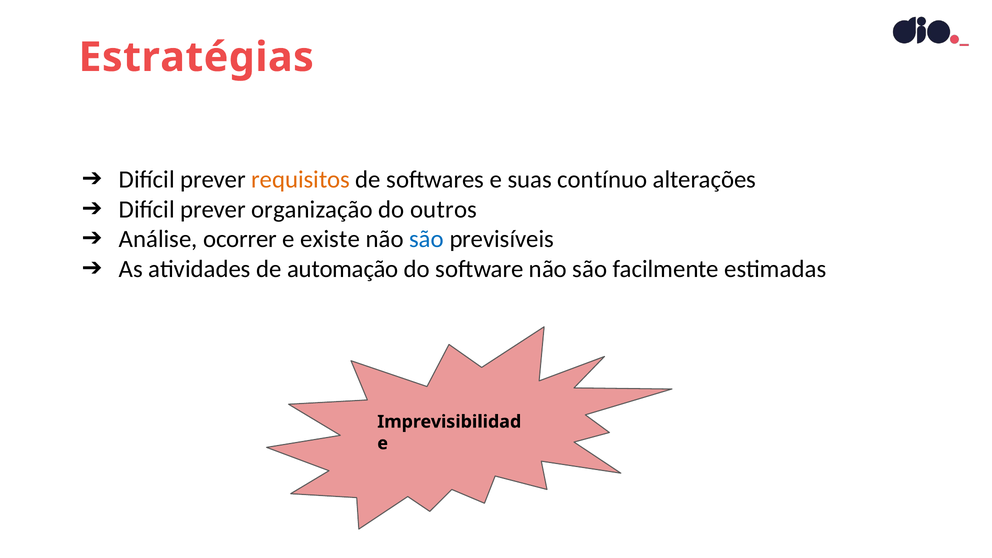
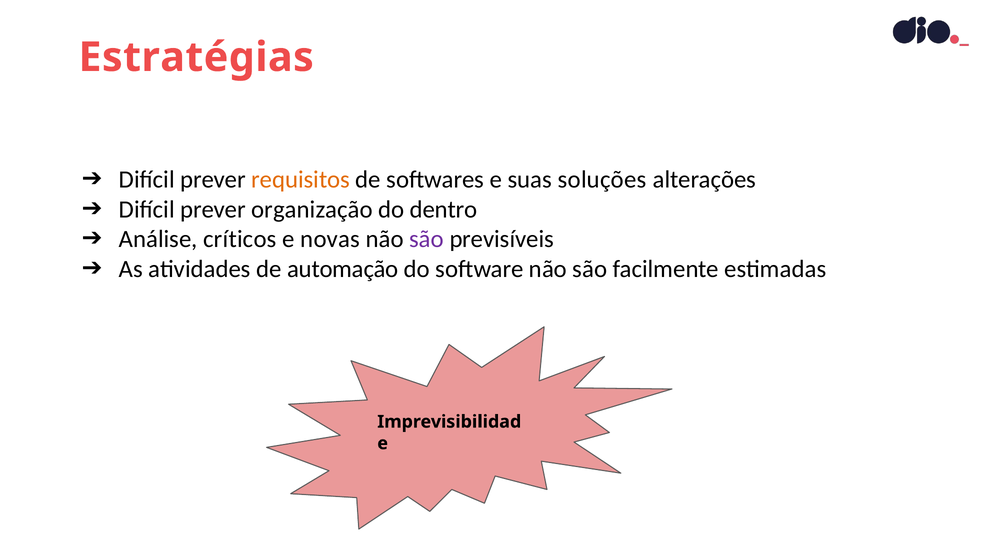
contínuo: contínuo -> soluções
outros: outros -> dentro
ocorrer: ocorrer -> críticos
existe: existe -> novas
são at (427, 239) colour: blue -> purple
